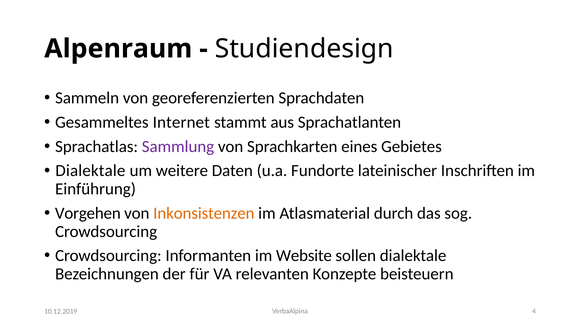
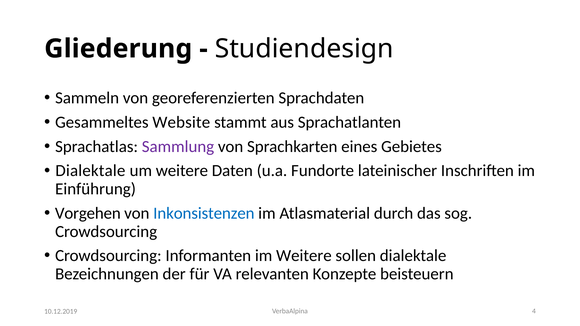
Alpenraum: Alpenraum -> Gliederung
Internet: Internet -> Website
Inkonsistenzen colour: orange -> blue
im Website: Website -> Weitere
